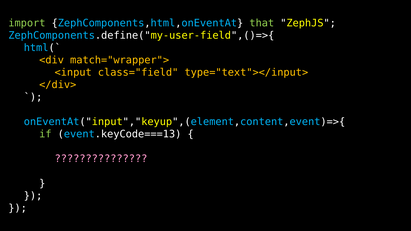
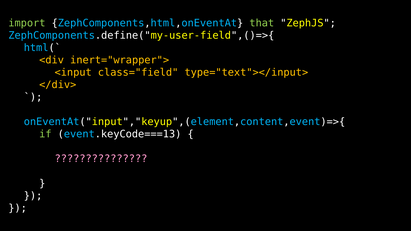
match="wrapper">: match="wrapper"> -> inert="wrapper">
